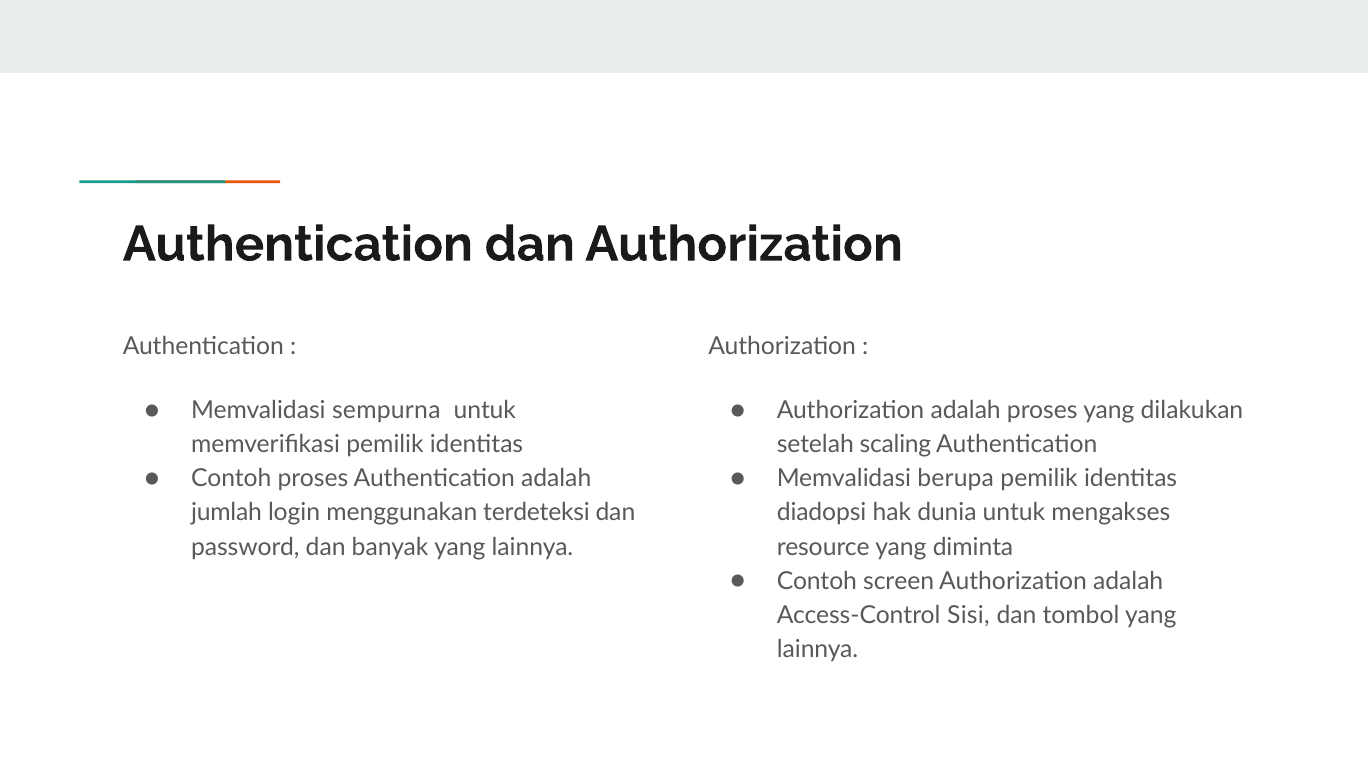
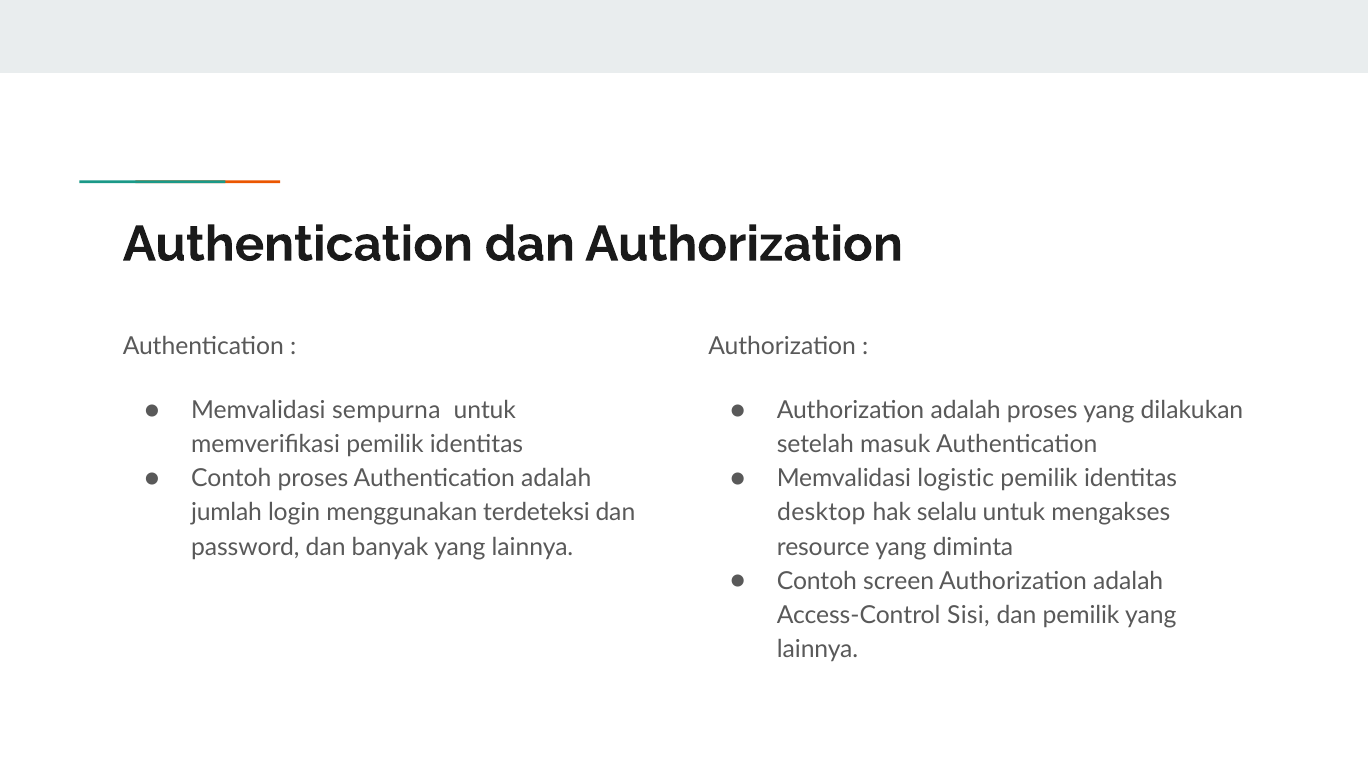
scaling: scaling -> masuk
berupa: berupa -> logistic
diadopsi: diadopsi -> desktop
dunia: dunia -> selalu
dan tombol: tombol -> pemilik
